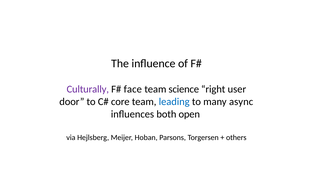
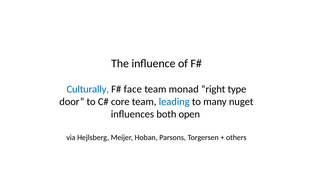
Culturally colour: purple -> blue
science: science -> monad
user: user -> type
async: async -> nuget
